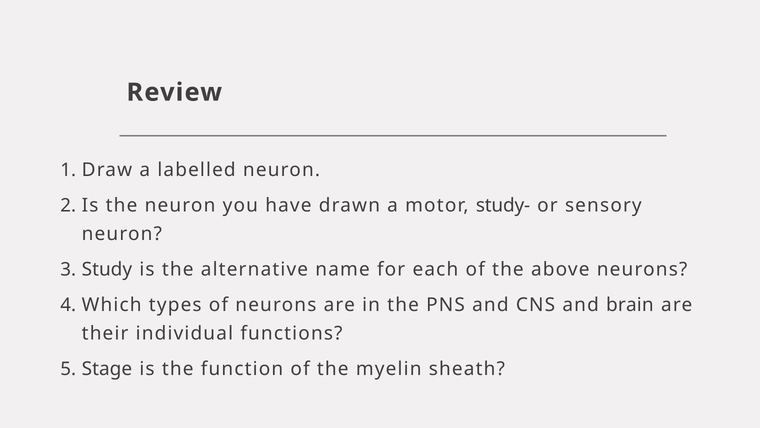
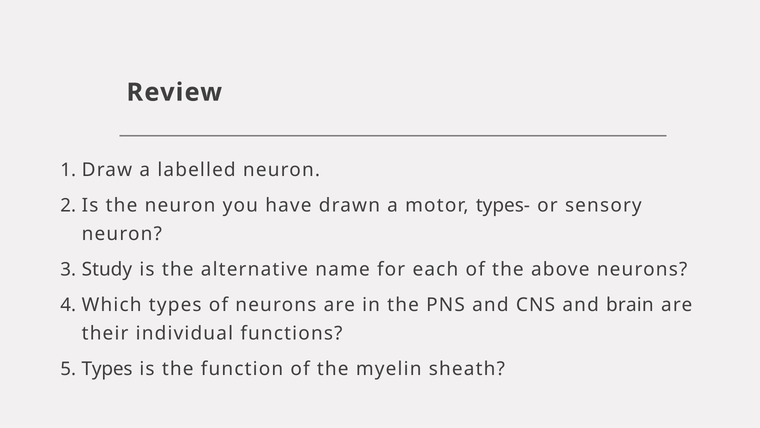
study-: study- -> types-
Stage at (107, 368): Stage -> Types
